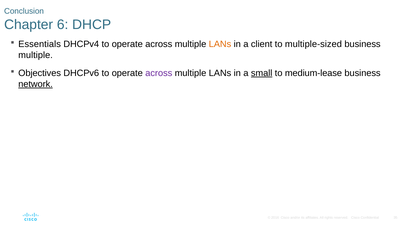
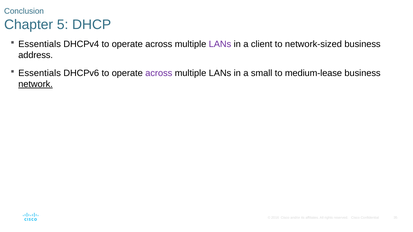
6: 6 -> 5
LANs at (220, 44) colour: orange -> purple
multiple-sized: multiple-sized -> network-sized
multiple at (36, 55): multiple -> address
Objectives at (40, 73): Objectives -> Essentials
small underline: present -> none
